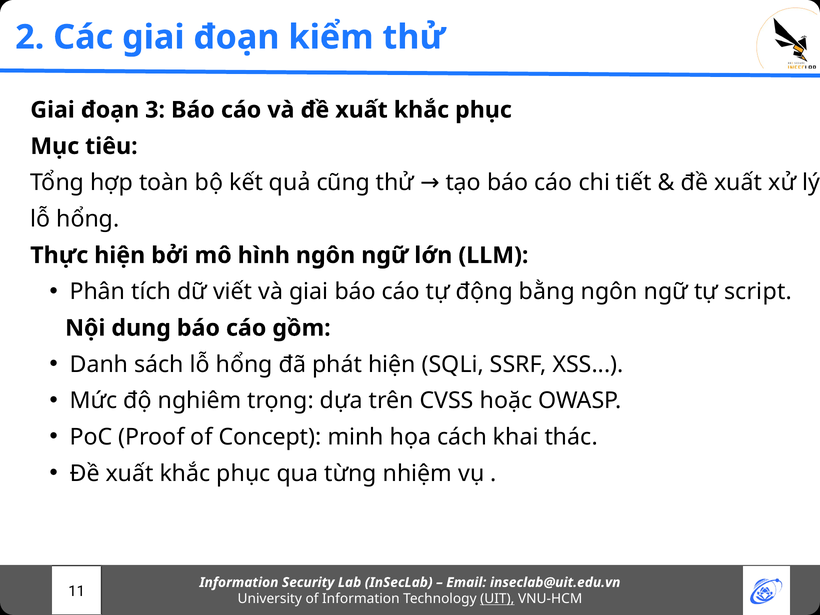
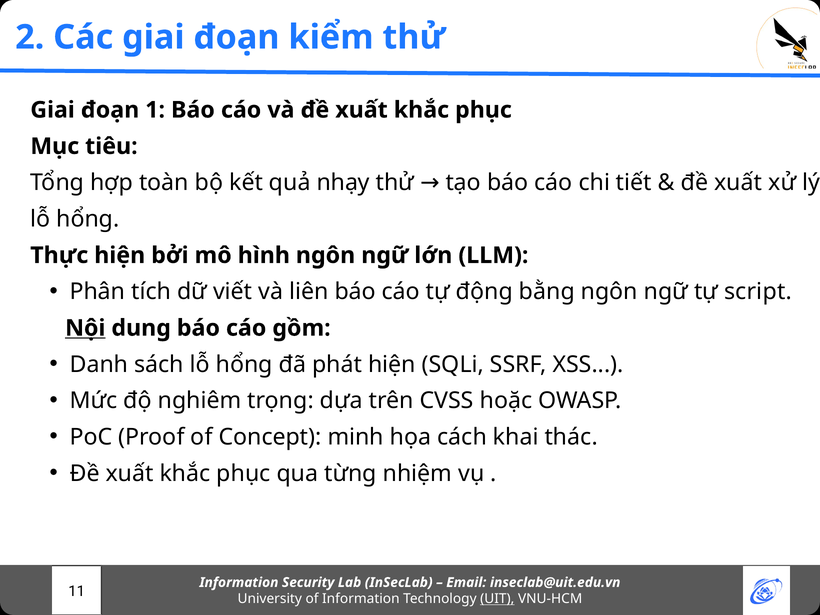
3: 3 -> 1
cũng: cũng -> nhạy
và giai: giai -> liên
Nội underline: none -> present
